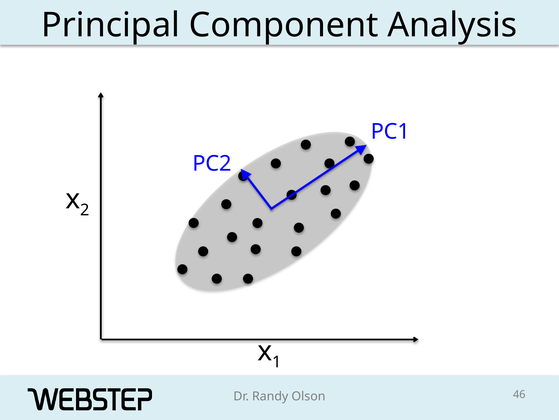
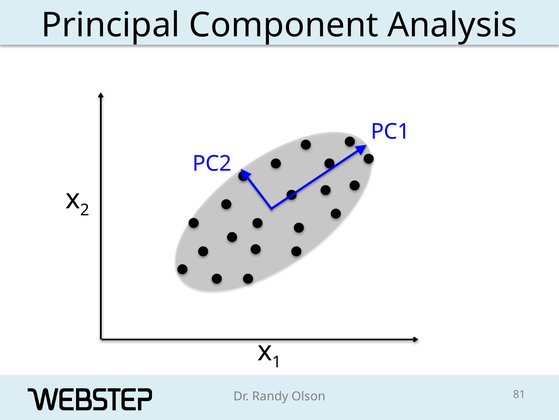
46: 46 -> 81
